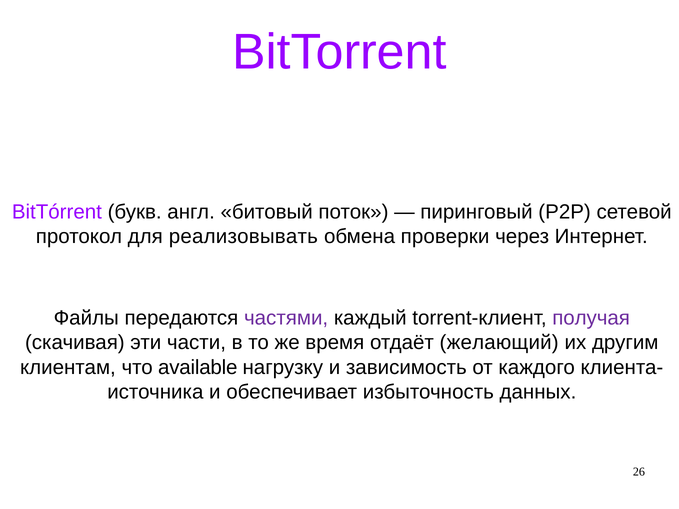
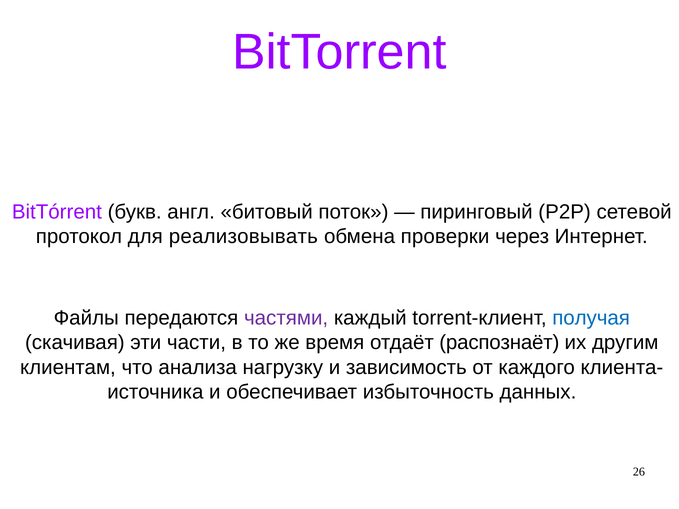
получая colour: purple -> blue
желающий: желающий -> распознаёт
available: available -> анализа
